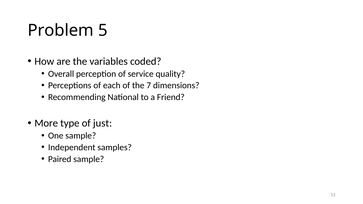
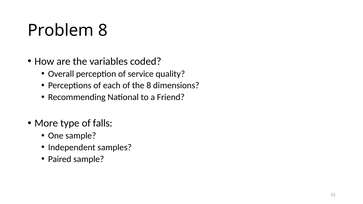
Problem 5: 5 -> 8
the 7: 7 -> 8
just: just -> falls
